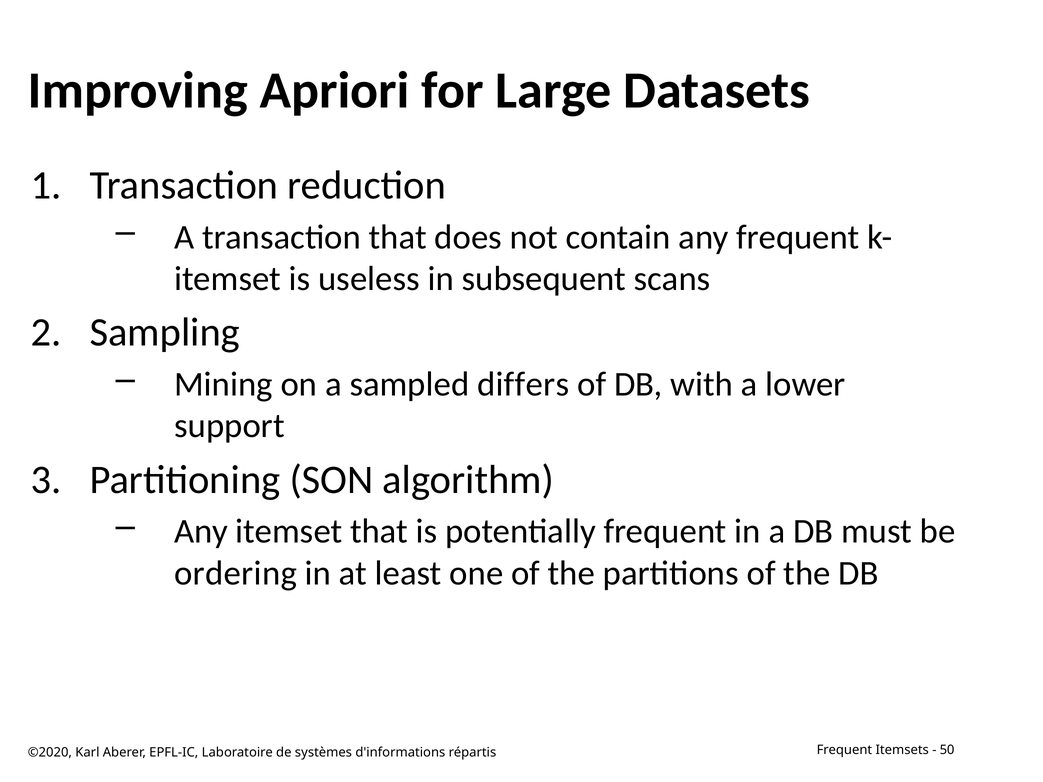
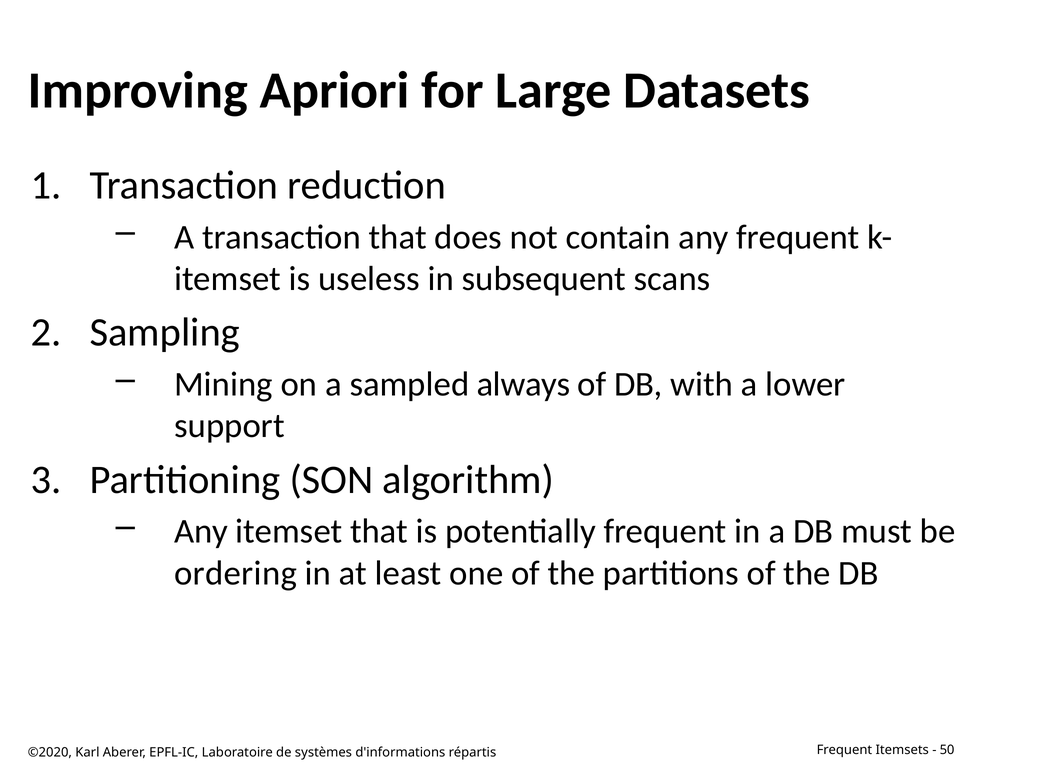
differs: differs -> always
